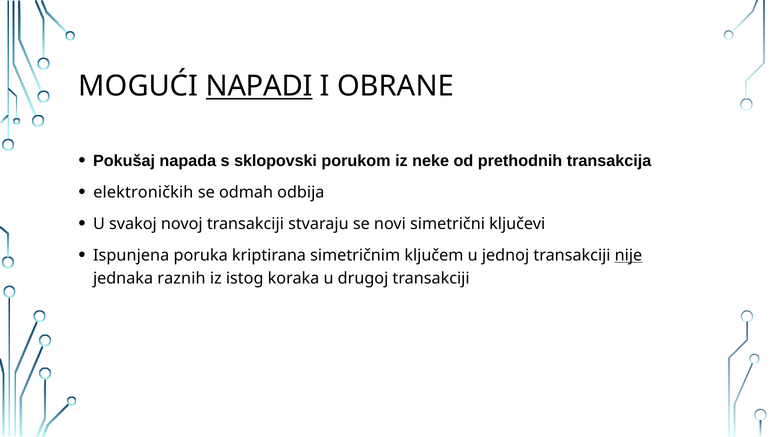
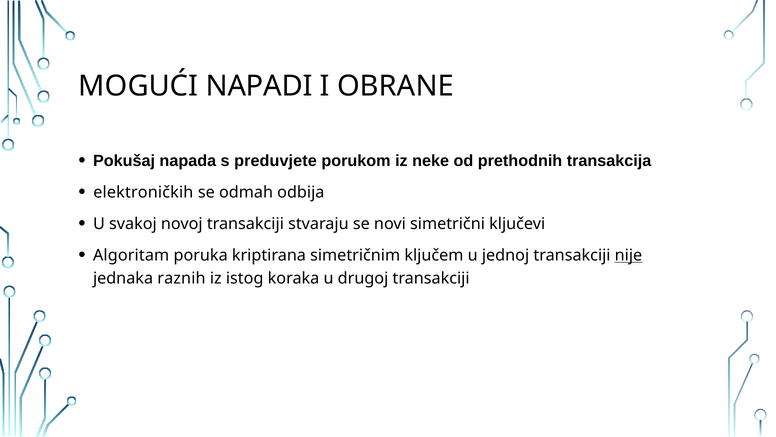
NAPADI underline: present -> none
sklopovski: sklopovski -> preduvjete
Ispunjena: Ispunjena -> Algoritam
